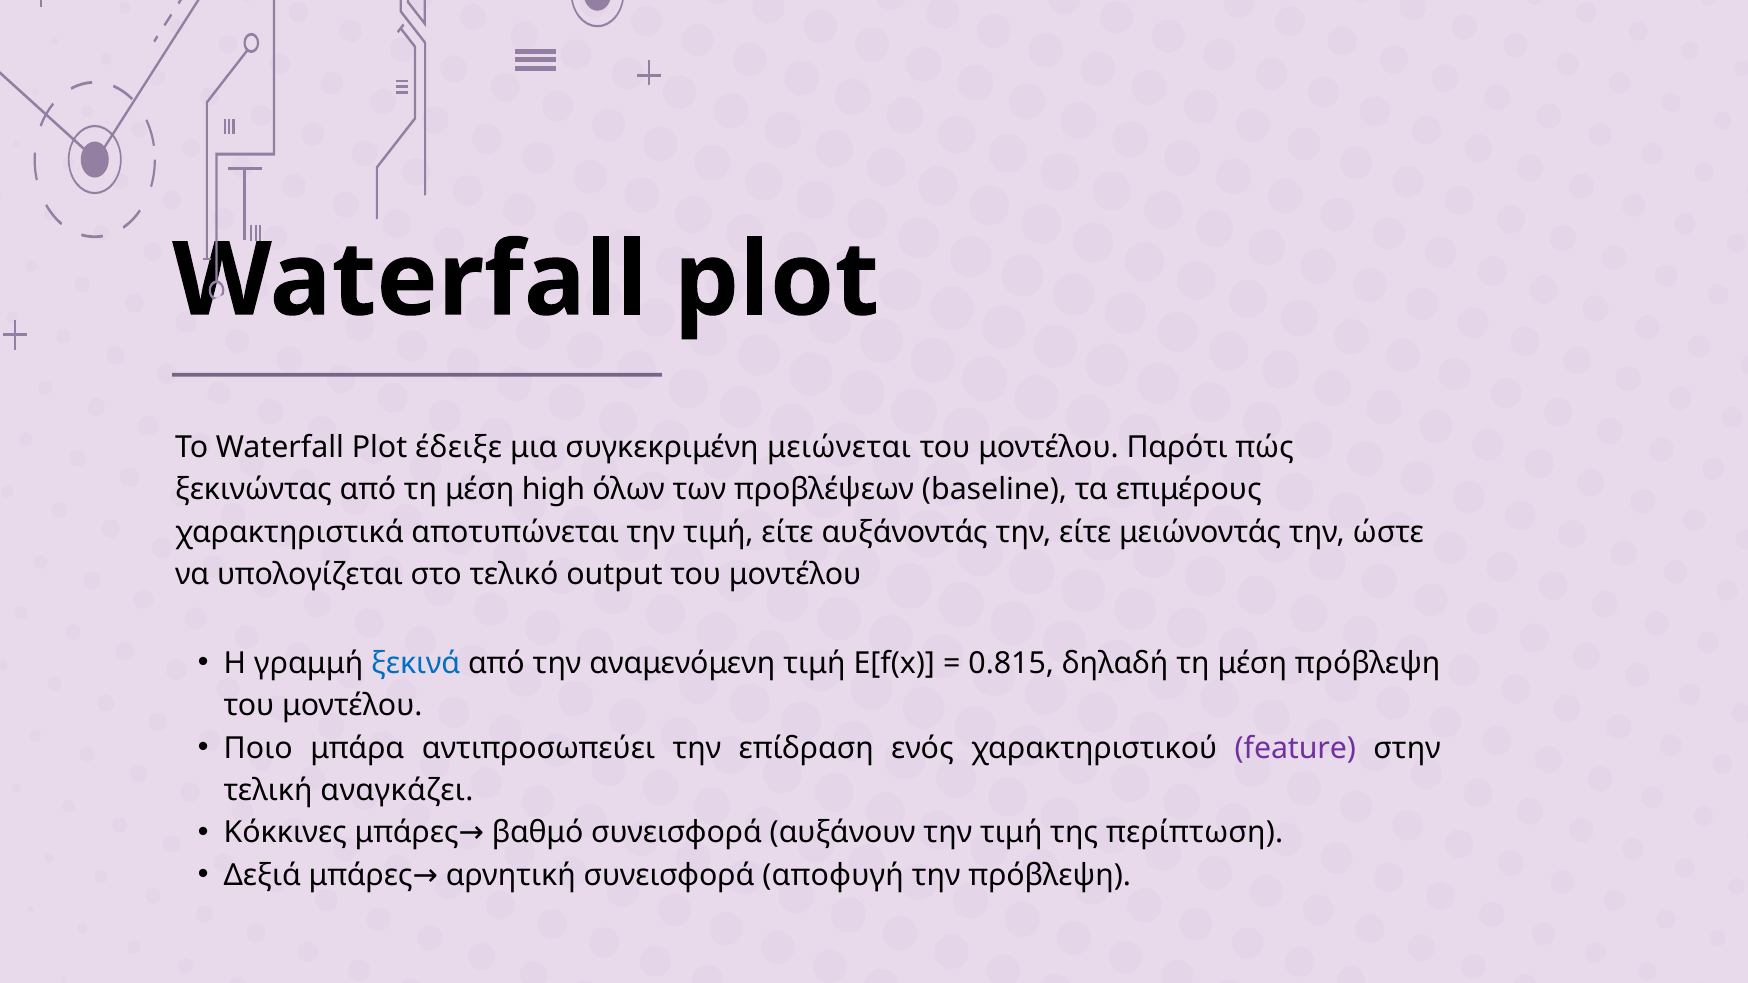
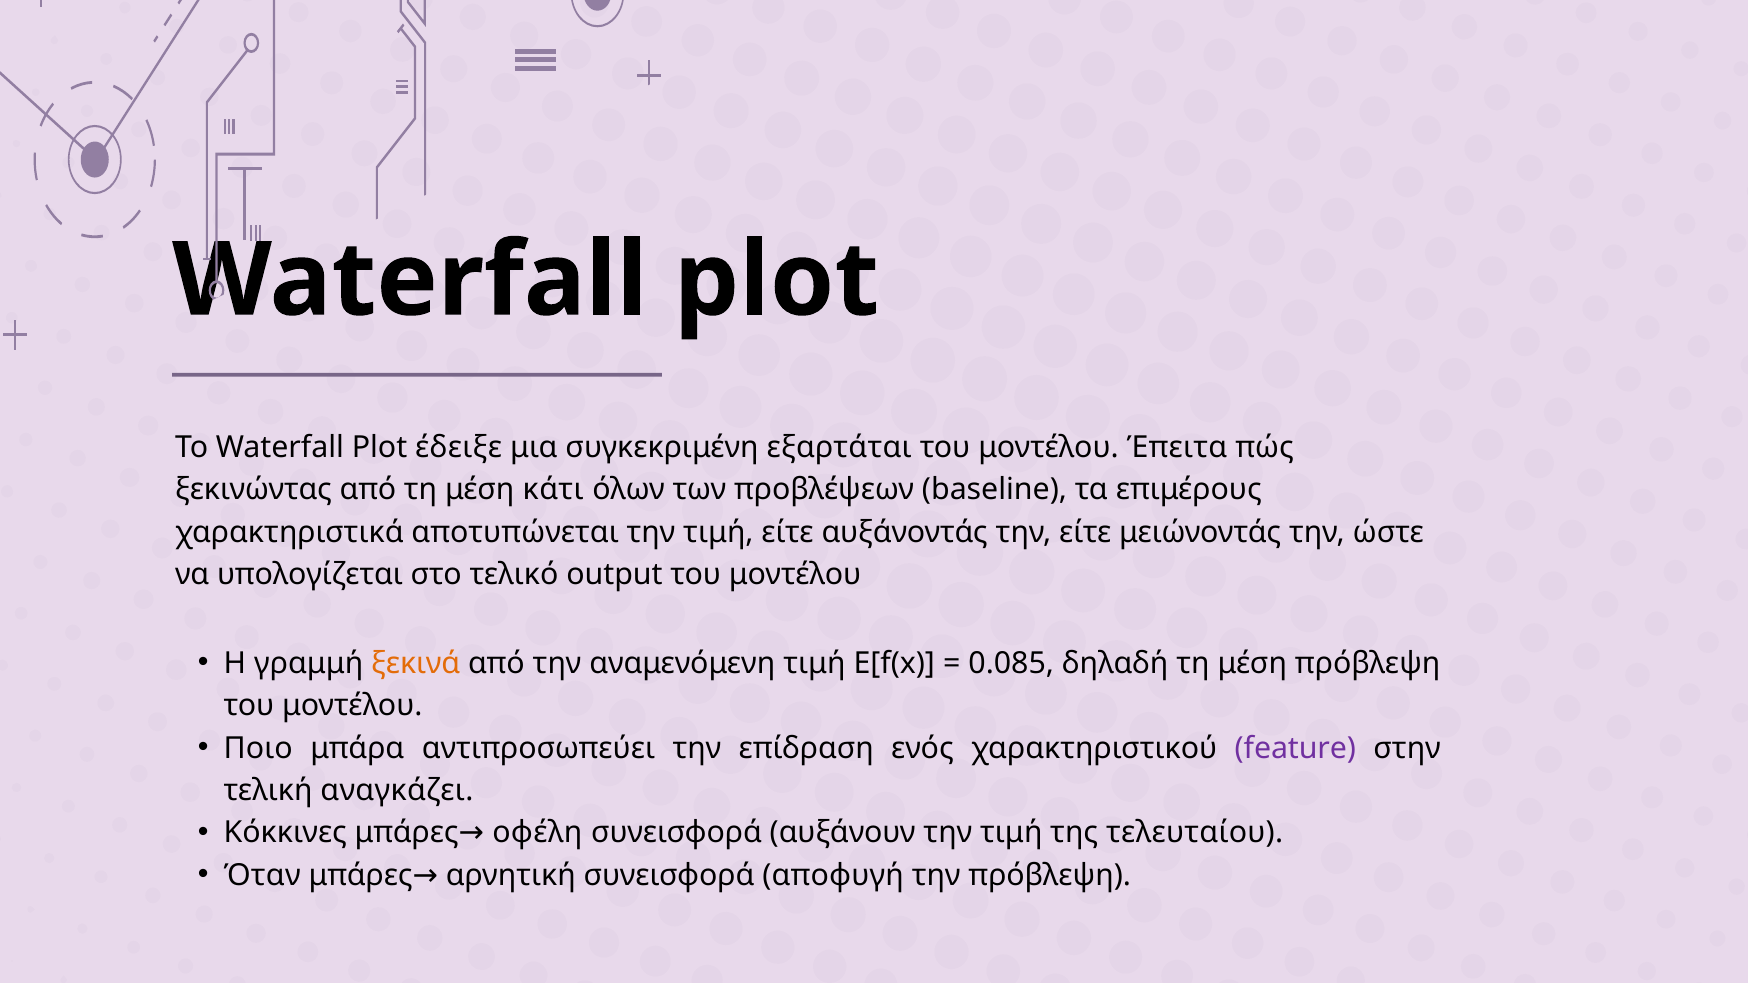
μειώνεται: μειώνεται -> εξαρτάται
Παρότι: Παρότι -> Έπειτα
high: high -> κάτι
ξεκινά colour: blue -> orange
0.815: 0.815 -> 0.085
βαθμό: βαθμό -> οφέλη
περίπτωση: περίπτωση -> τελευταίου
Δεξιά: Δεξιά -> Όταν
